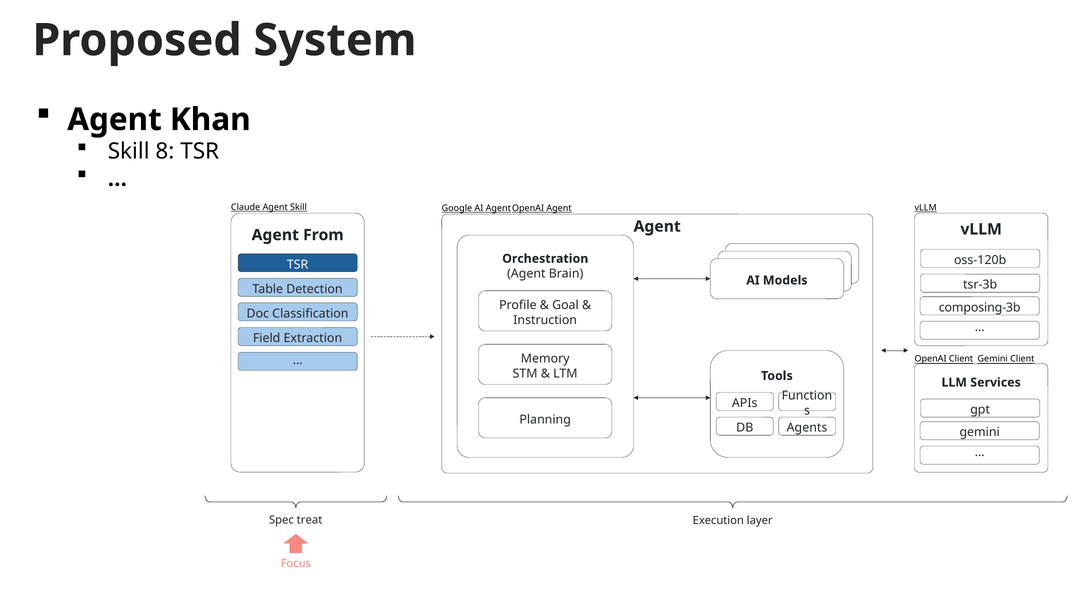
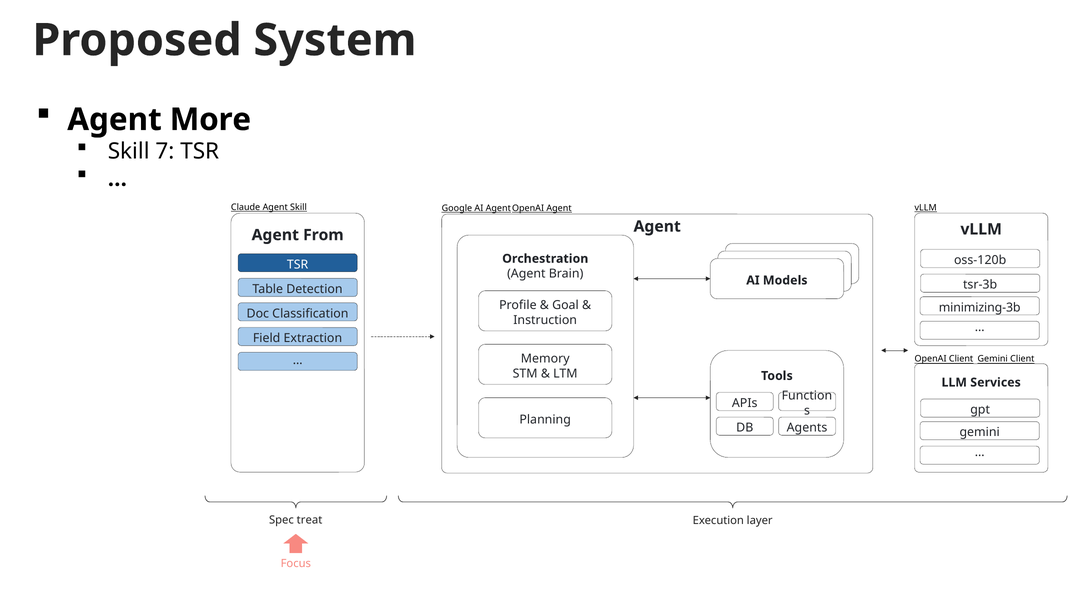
Khan: Khan -> More
8: 8 -> 7
composing-3b: composing-3b -> minimizing-3b
